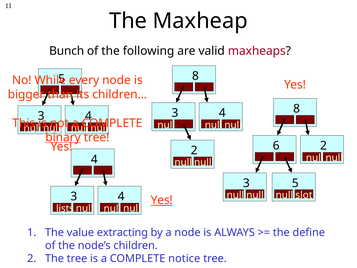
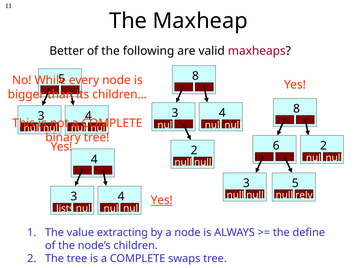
Bunch: Bunch -> Better
binary underline: present -> none
slot: slot -> rely
notice: notice -> swaps
